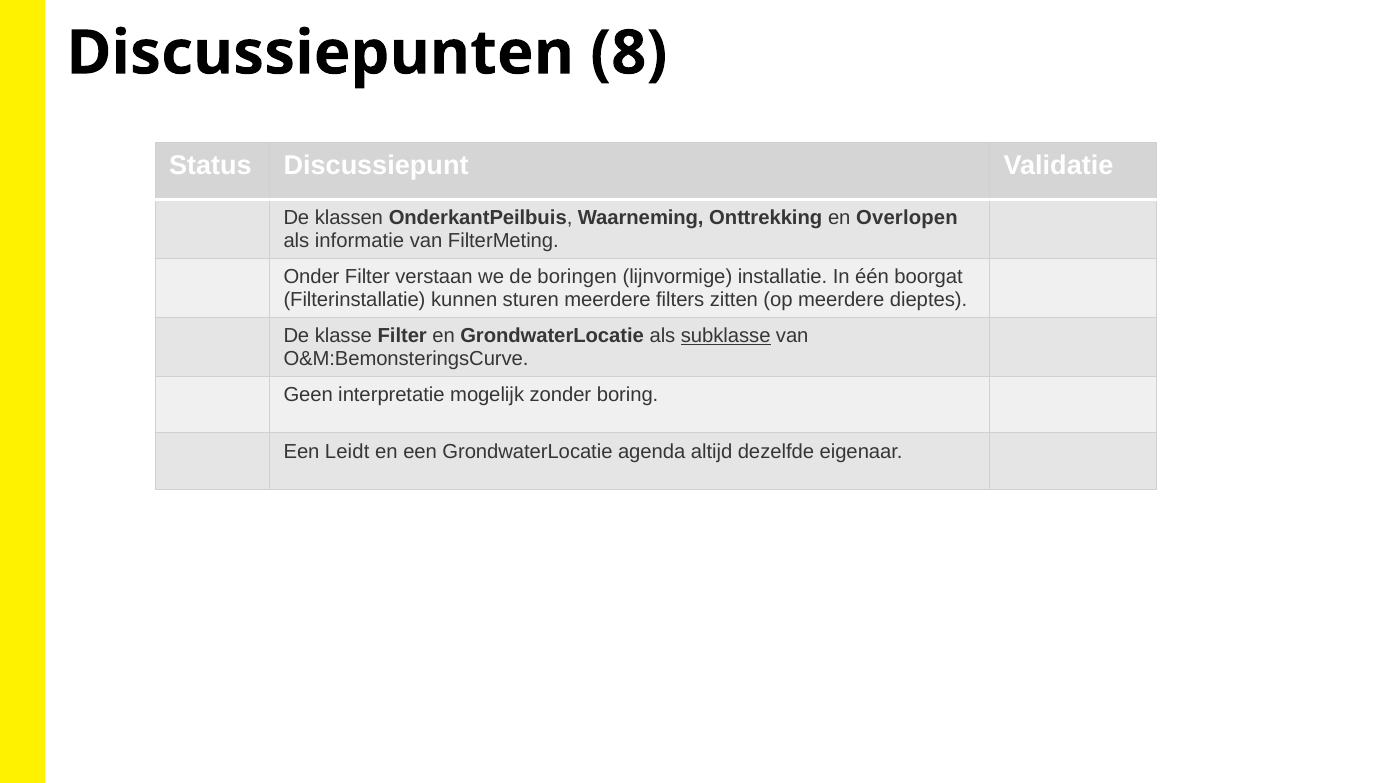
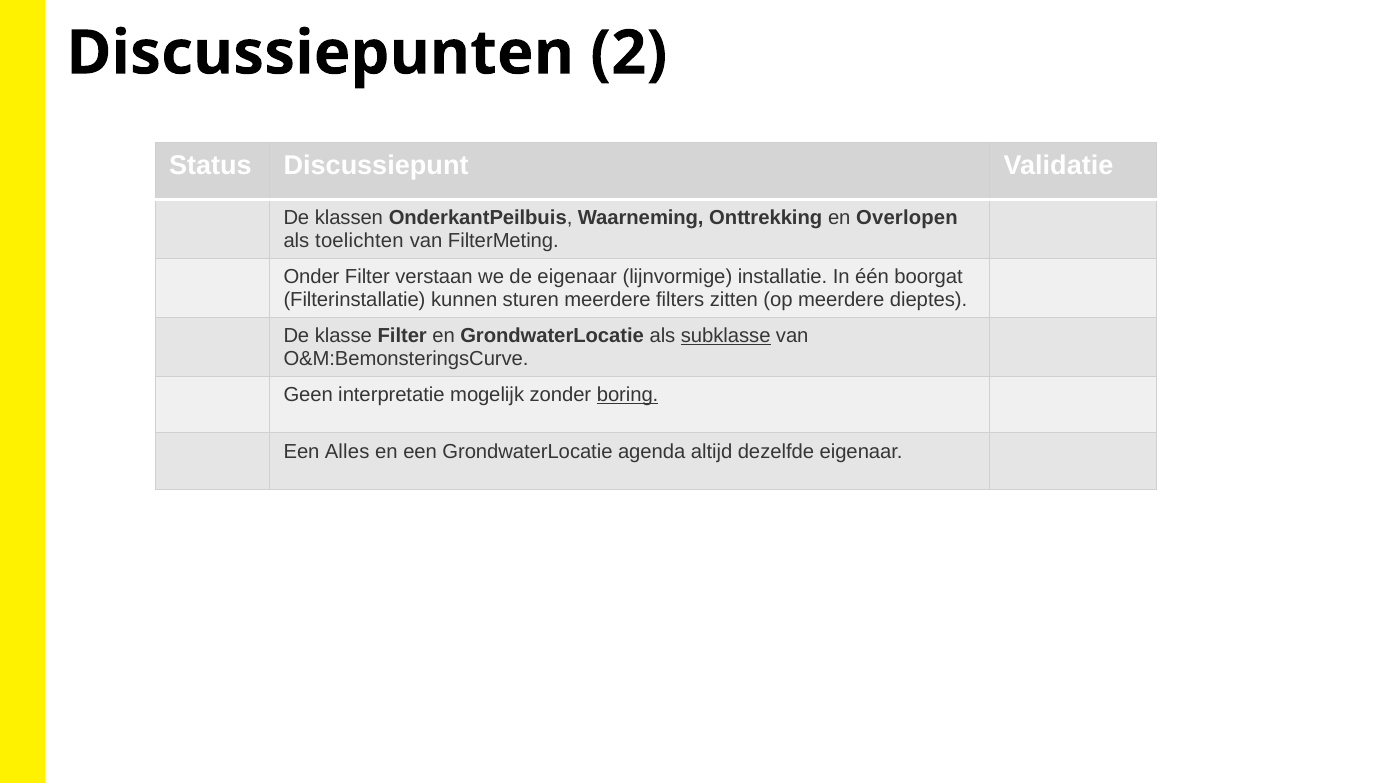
8: 8 -> 2
informatie: informatie -> toelichten
de boringen: boringen -> eigenaar
boring underline: none -> present
Leidt: Leidt -> Alles
